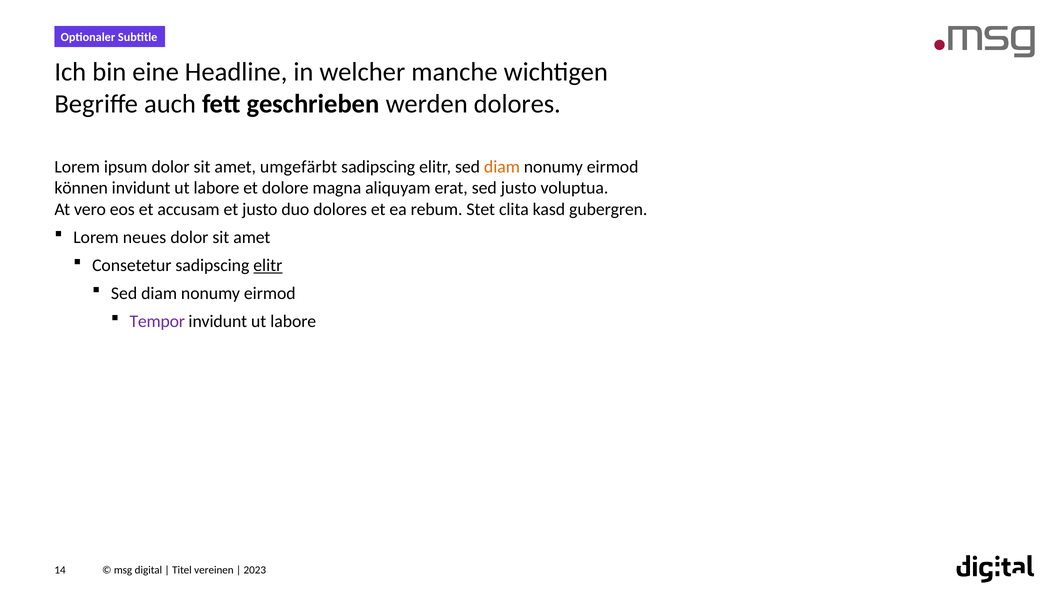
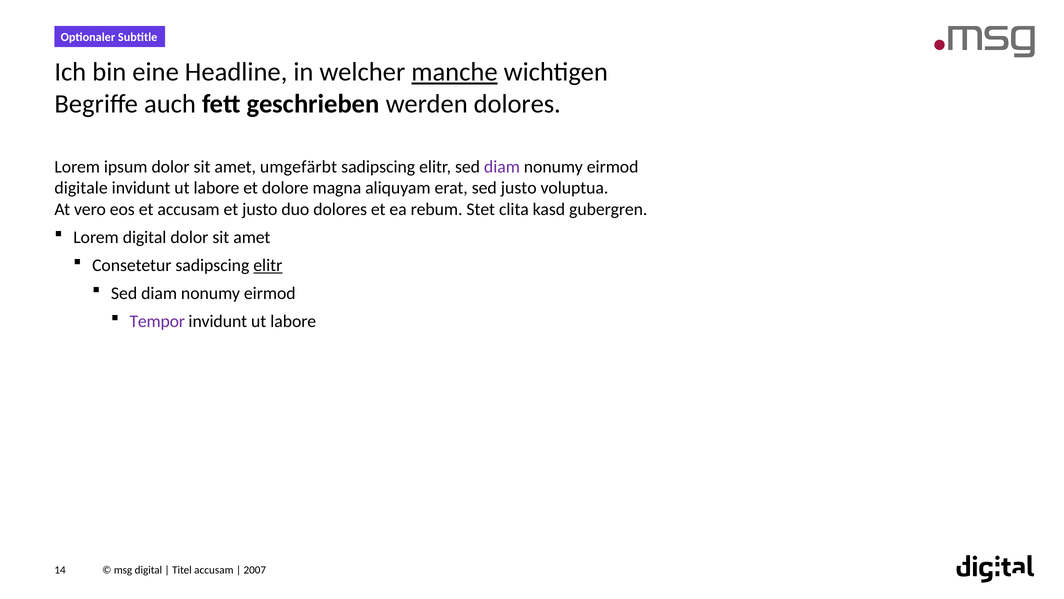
manche underline: none -> present
diam at (502, 167) colour: orange -> purple
können: können -> digitale
Lorem neues: neues -> digital
Titel vereinen: vereinen -> accusam
2023: 2023 -> 2007
